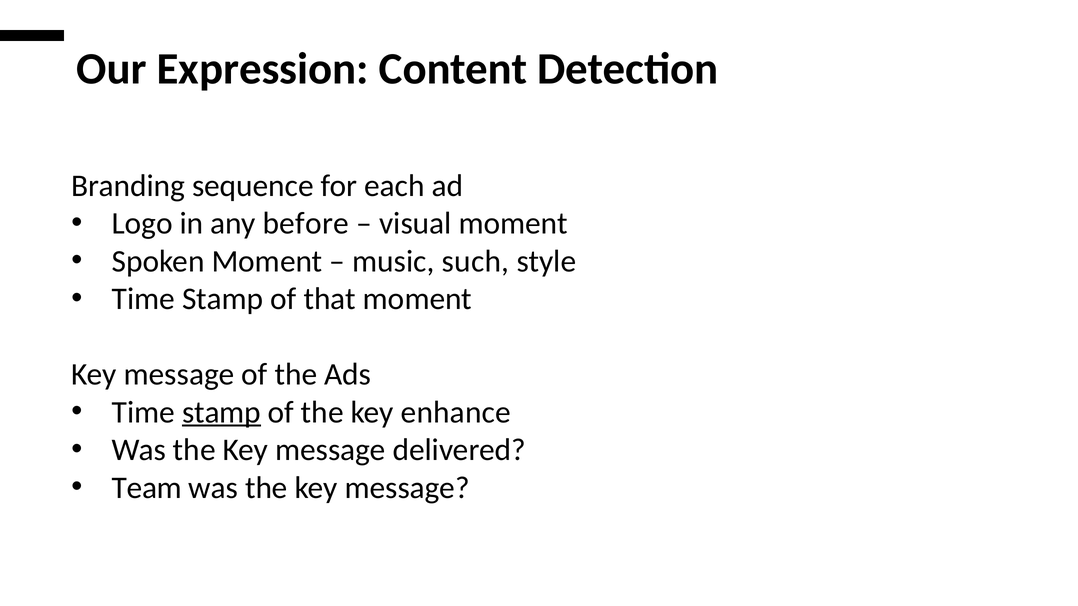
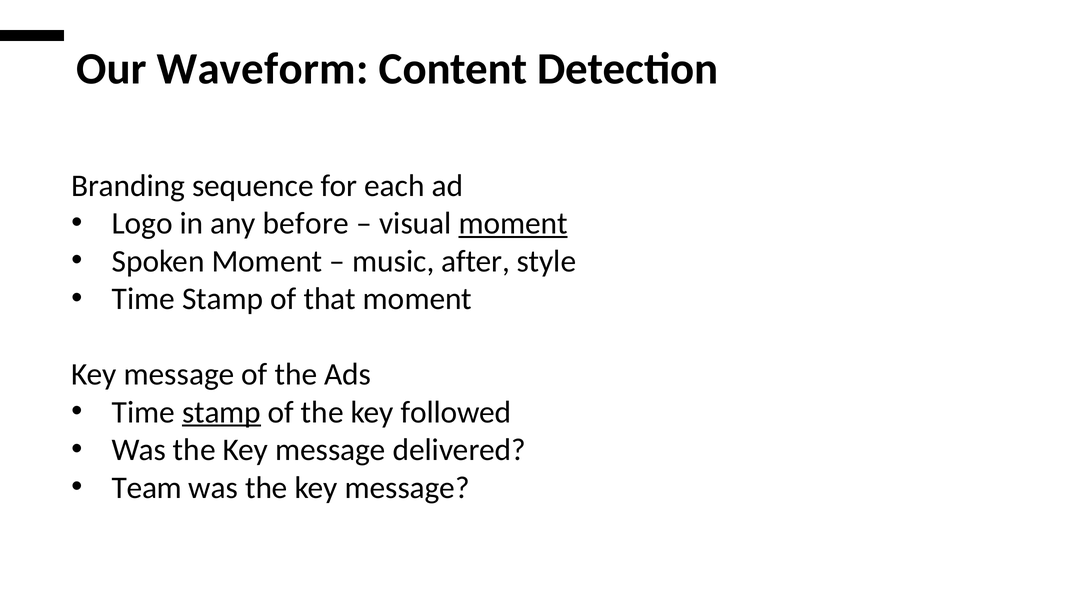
Expression: Expression -> Waveform
moment at (513, 224) underline: none -> present
such: such -> after
enhance: enhance -> followed
